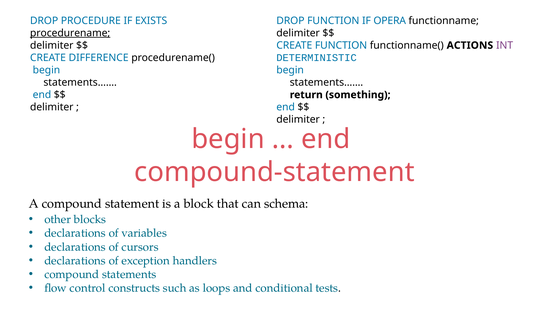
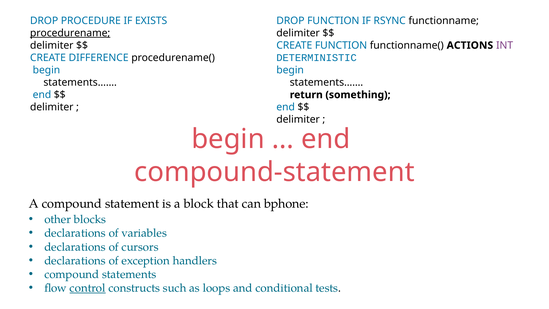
OPERA: OPERA -> RSYNC
schema: schema -> bphone
control underline: none -> present
